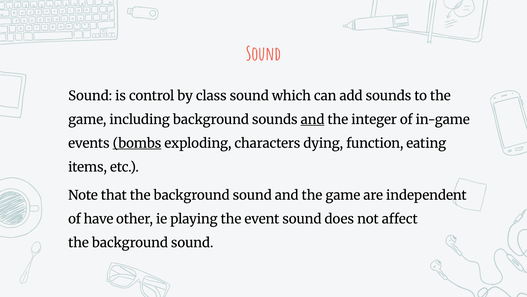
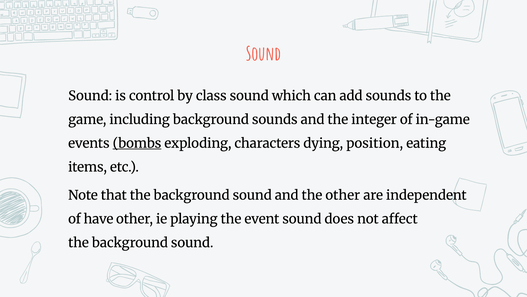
and at (313, 119) underline: present -> none
function: function -> position
and the game: game -> other
